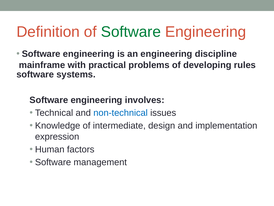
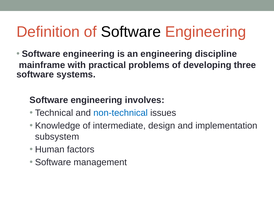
Software at (131, 32) colour: green -> black
rules: rules -> three
expression: expression -> subsystem
